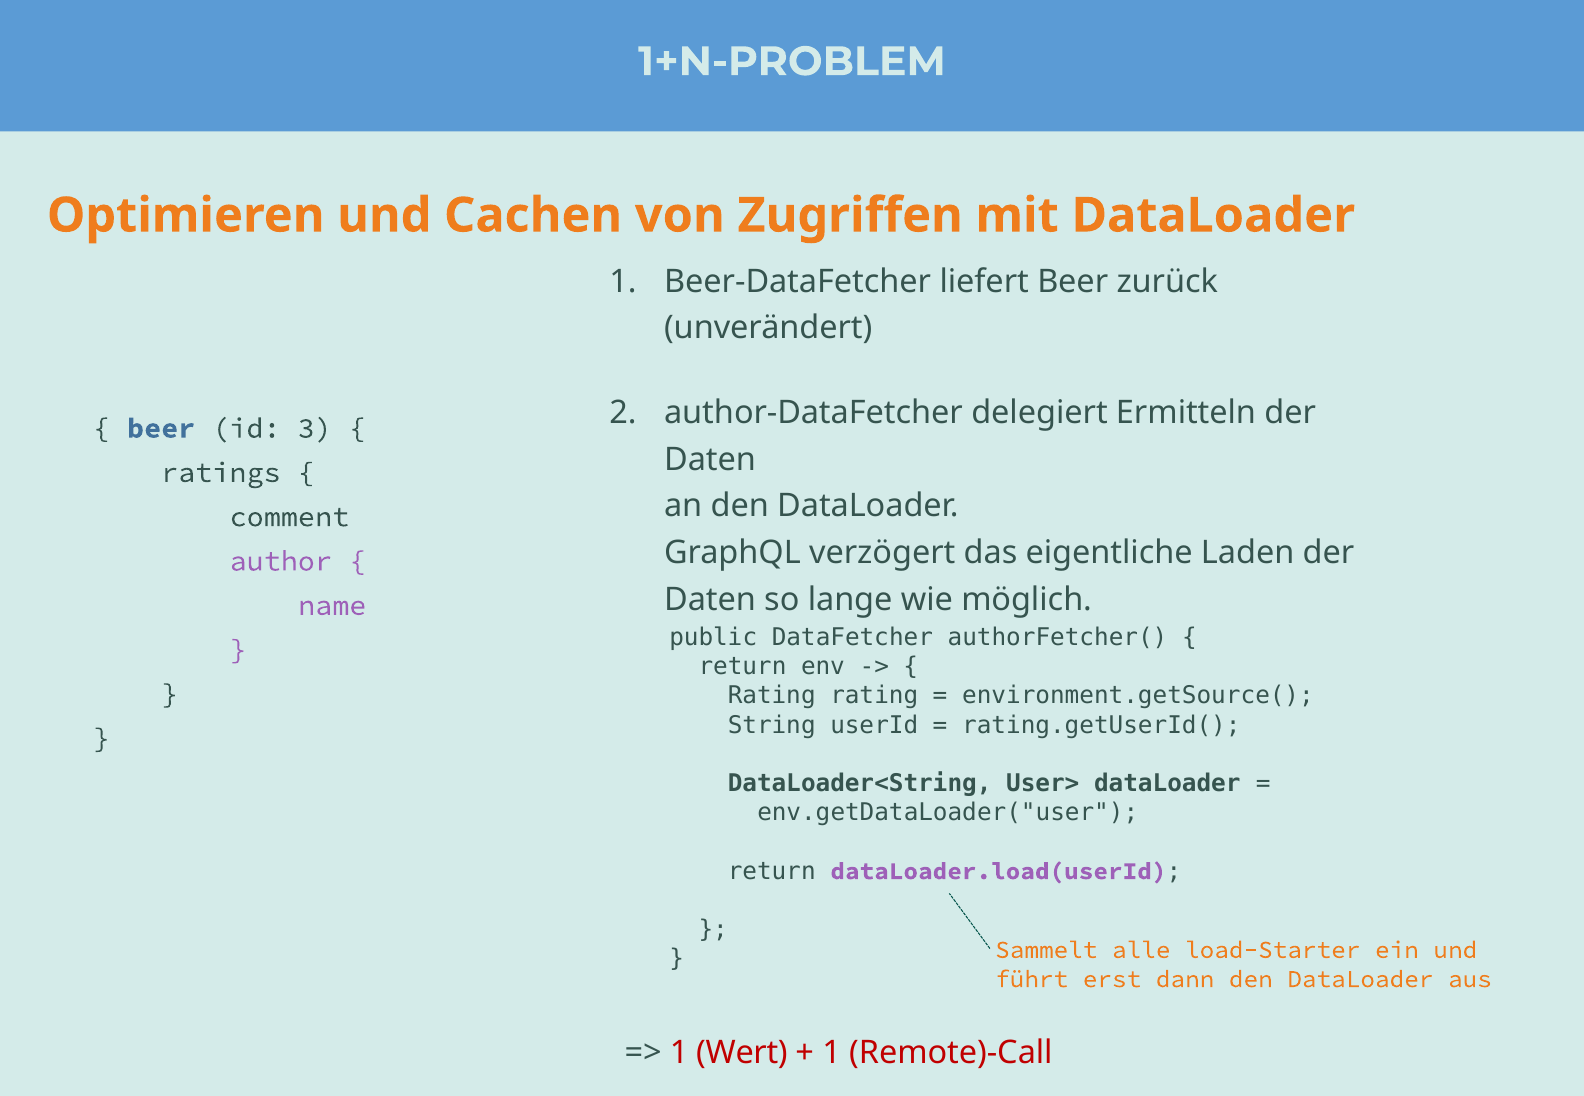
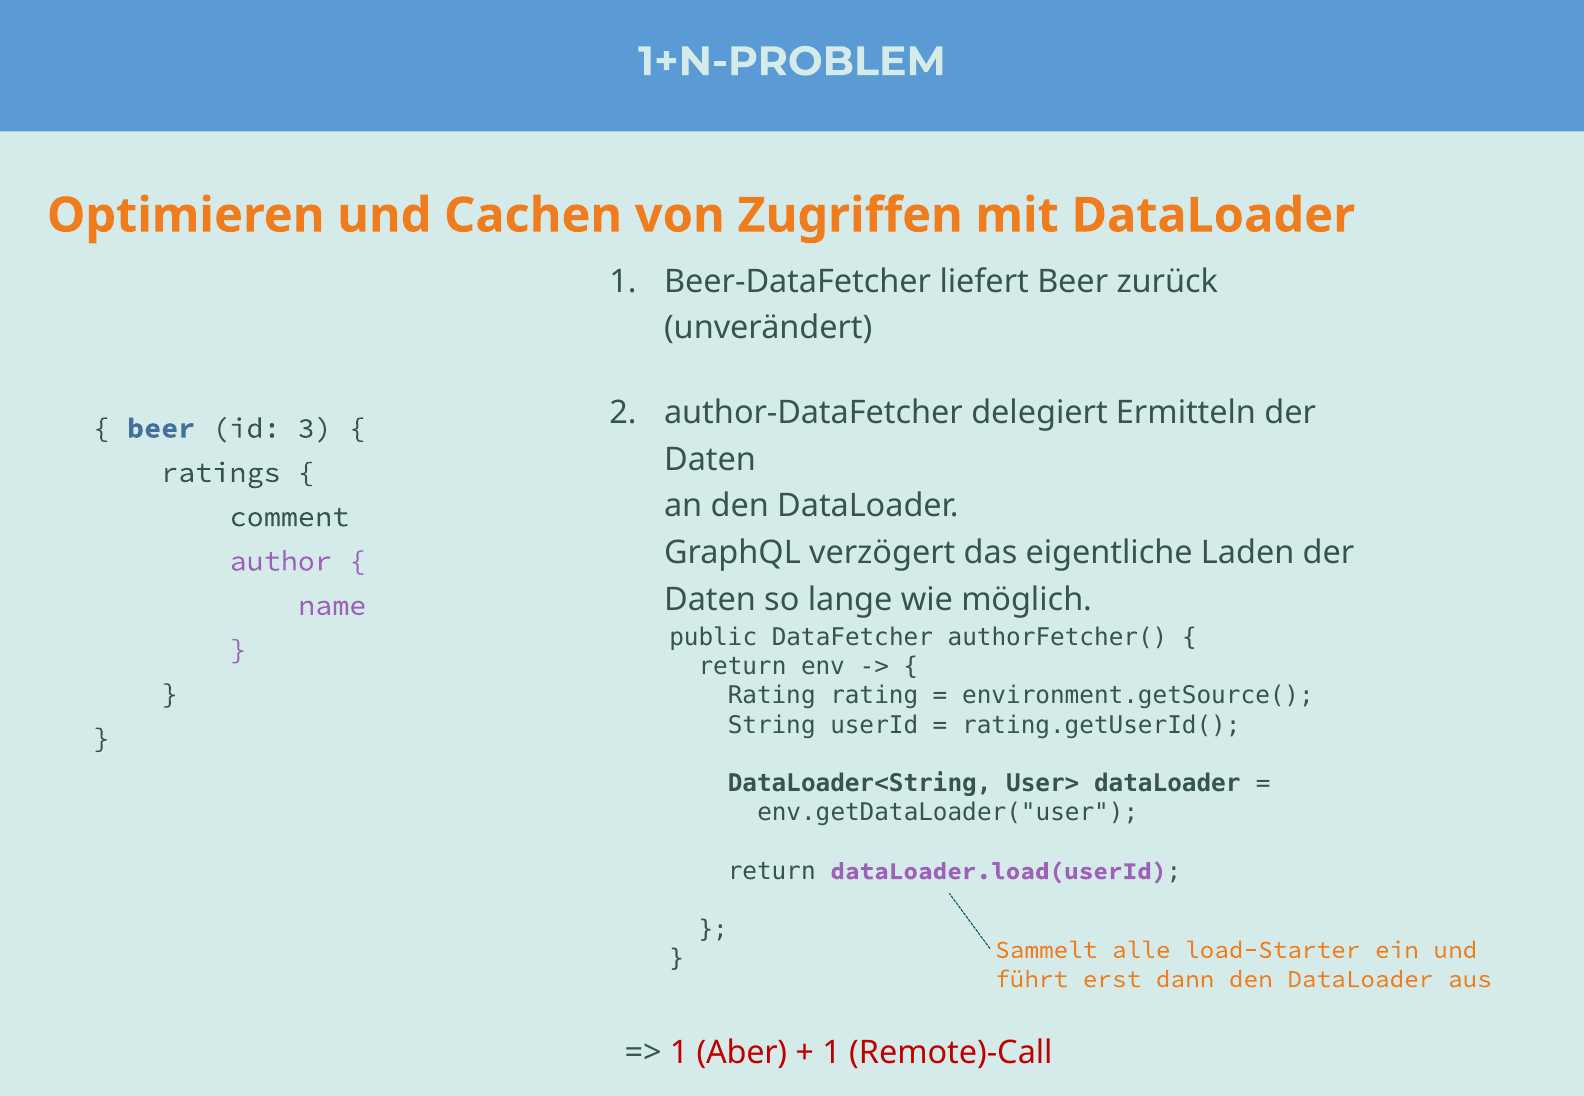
Wert: Wert -> Aber
